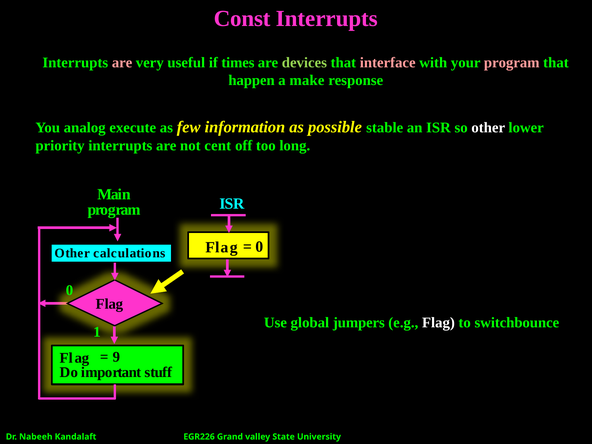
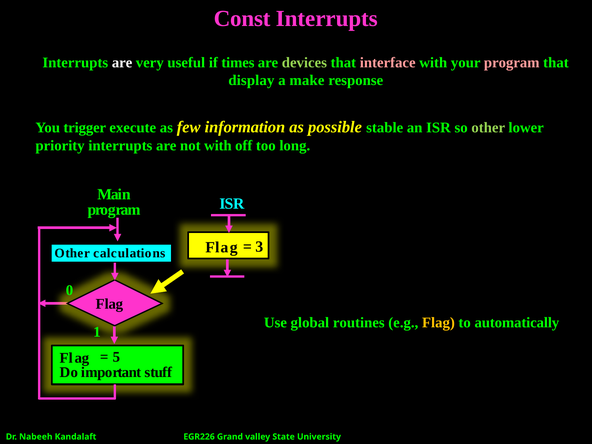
are at (122, 63) colour: pink -> white
happen: happen -> display
analog: analog -> trigger
other at (488, 127) colour: white -> light green
not cent: cent -> with
0 at (259, 247): 0 -> 3
jumpers: jumpers -> routines
Flag at (438, 323) colour: white -> yellow
switchbounce: switchbounce -> automatically
9: 9 -> 5
